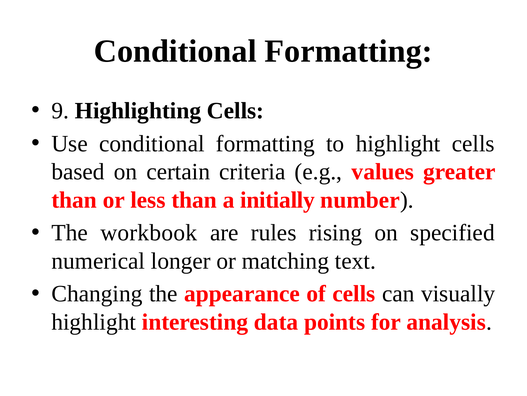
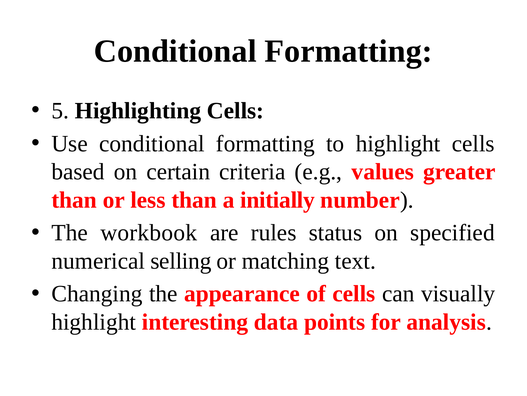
9: 9 -> 5
rising: rising -> status
longer: longer -> selling
